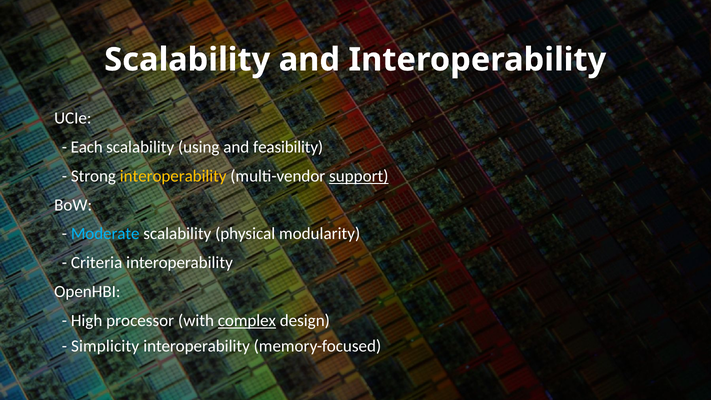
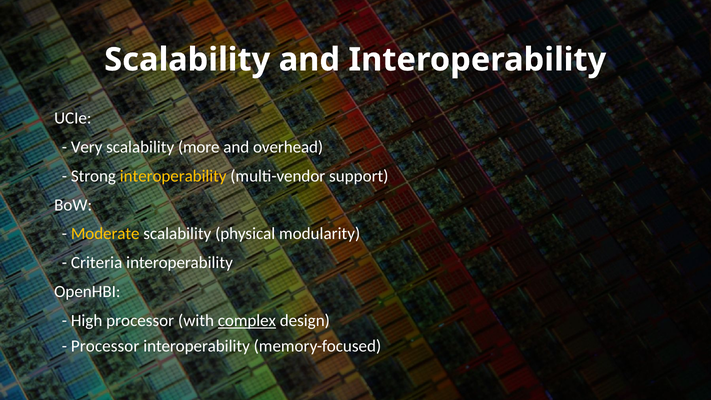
Each: Each -> Very
using: using -> more
feasibility: feasibility -> overhead
support underline: present -> none
Moderate colour: light blue -> yellow
Simplicity at (105, 346): Simplicity -> Processor
